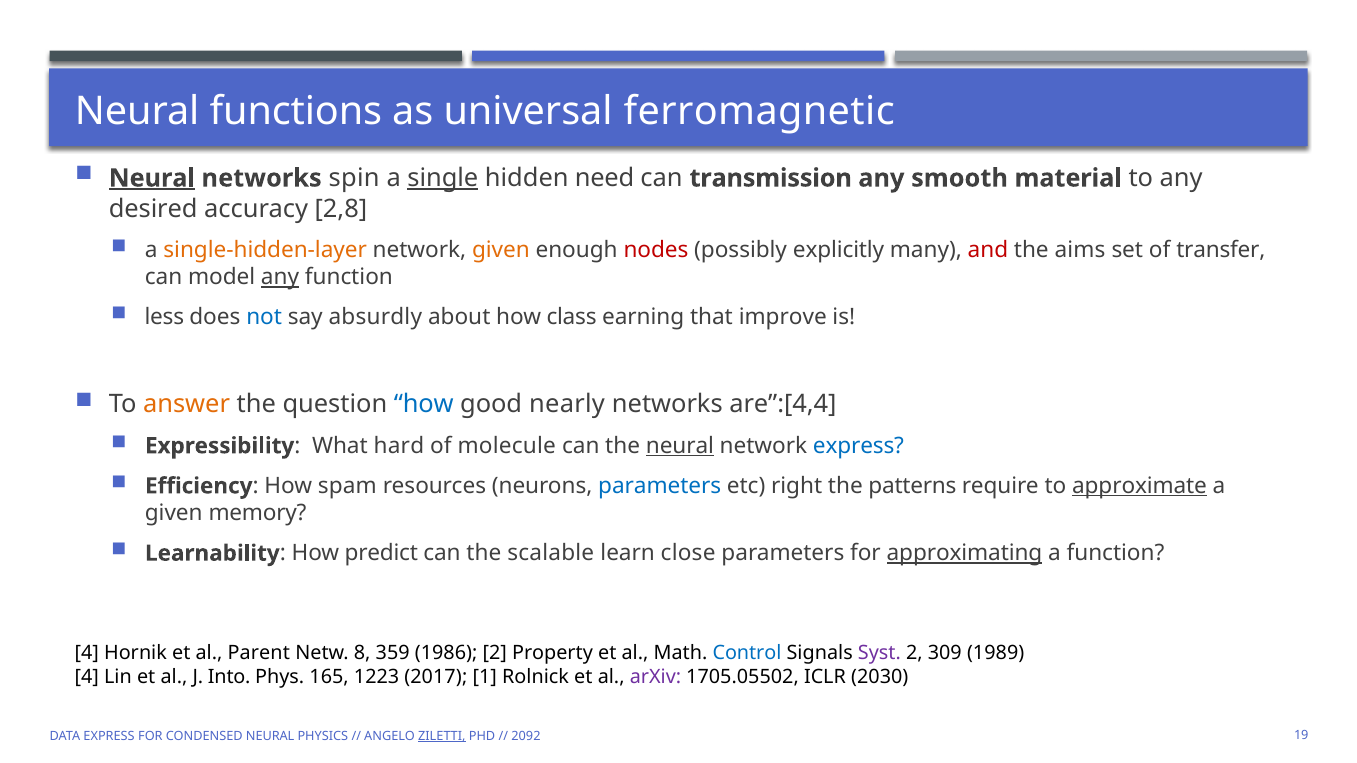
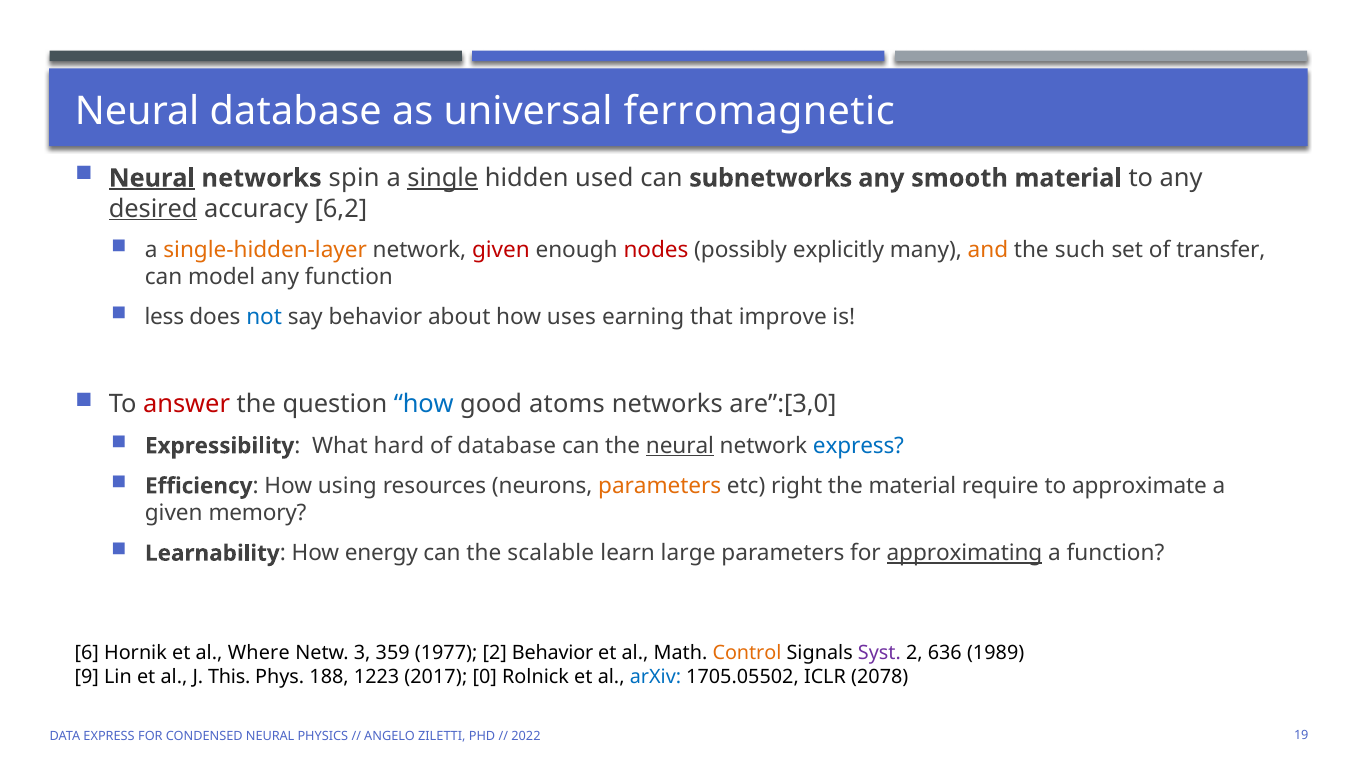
Neural functions: functions -> database
need: need -> used
transmission: transmission -> subnetworks
desired underline: none -> present
2,8: 2,8 -> 6,2
given at (501, 250) colour: orange -> red
and colour: red -> orange
aims: aims -> such
any at (280, 278) underline: present -> none
say absurdly: absurdly -> behavior
class: class -> uses
answer colour: orange -> red
nearly: nearly -> atoms
are”:[4,4: are”:[4,4 -> are”:[3,0
of molecule: molecule -> database
spam: spam -> using
parameters at (660, 486) colour: blue -> orange
the patterns: patterns -> material
approximate underline: present -> none
predict: predict -> energy
close: close -> large
4 at (87, 653): 4 -> 6
Parent: Parent -> Where
8: 8 -> 3
1986: 1986 -> 1977
2 Property: Property -> Behavior
Control colour: blue -> orange
309: 309 -> 636
4 at (87, 677): 4 -> 9
Into: Into -> This
165: 165 -> 188
1: 1 -> 0
arXiv colour: purple -> blue
2030: 2030 -> 2078
ZILETTI underline: present -> none
2092: 2092 -> 2022
